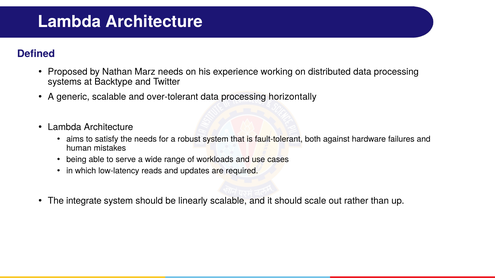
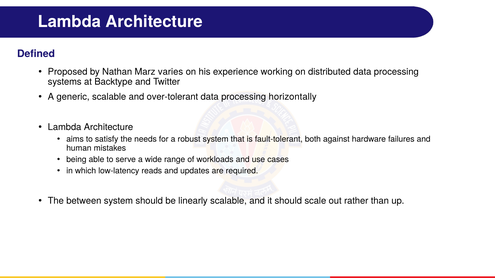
Marz needs: needs -> varies
integrate: integrate -> between
